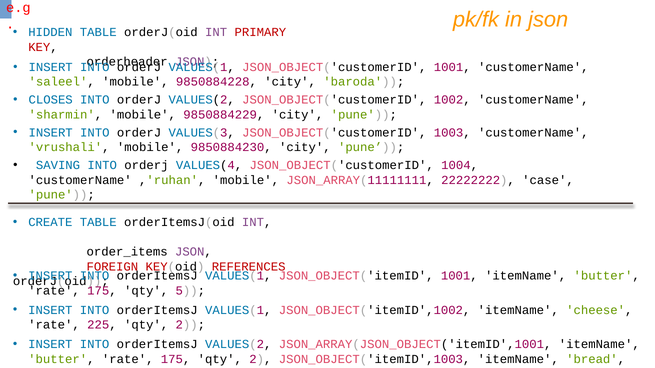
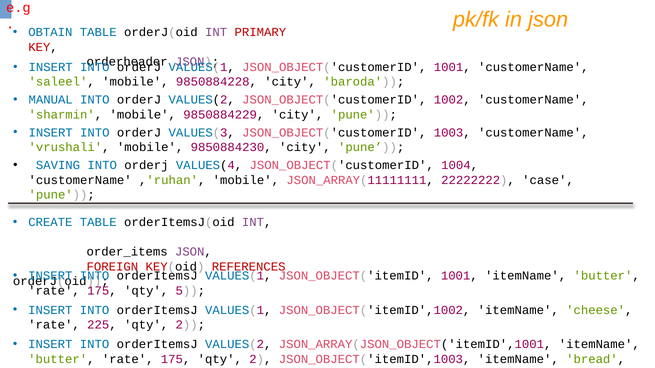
HIDDEN: HIDDEN -> OBTAIN
CLOSES: CLOSES -> MANUAL
